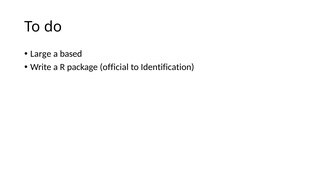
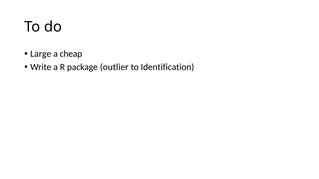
based: based -> cheap
official: official -> outlier
